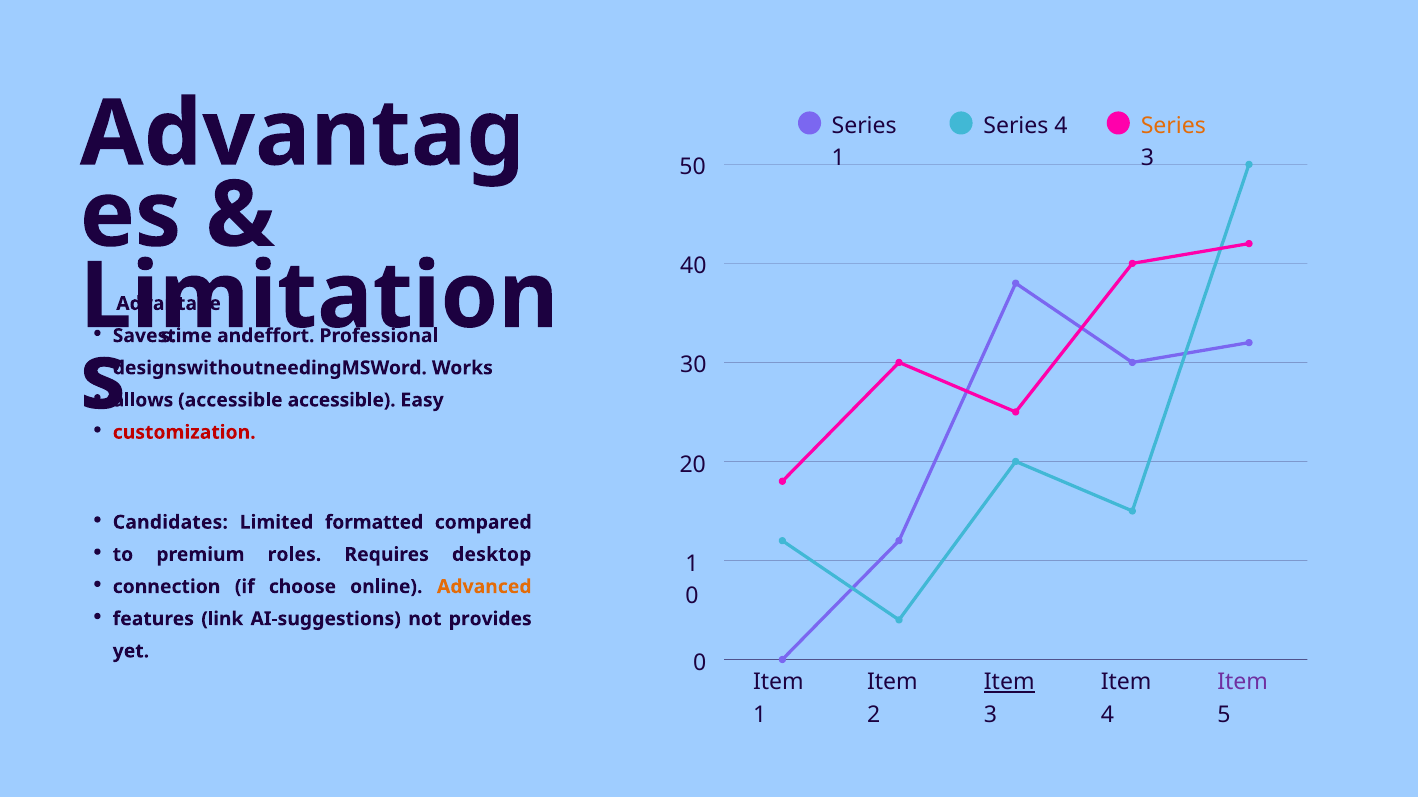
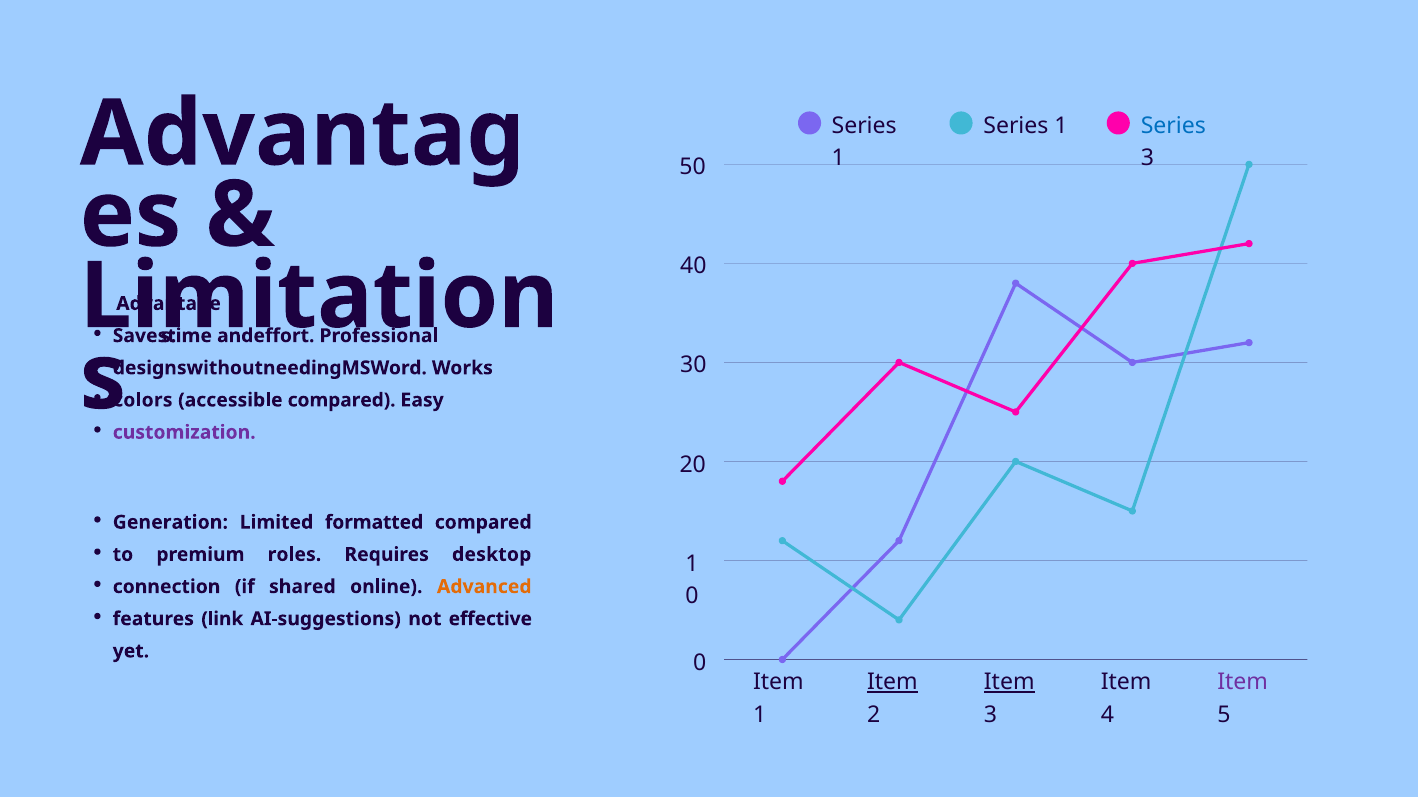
4 at (1061, 126): 4 -> 1
Series at (1173, 126) colour: orange -> blue
allows: allows -> colors
accessible accessible: accessible -> compared
customization colour: red -> purple
Candidates: Candidates -> Generation
choose: choose -> shared
provides: provides -> effective
Item at (892, 683) underline: none -> present
